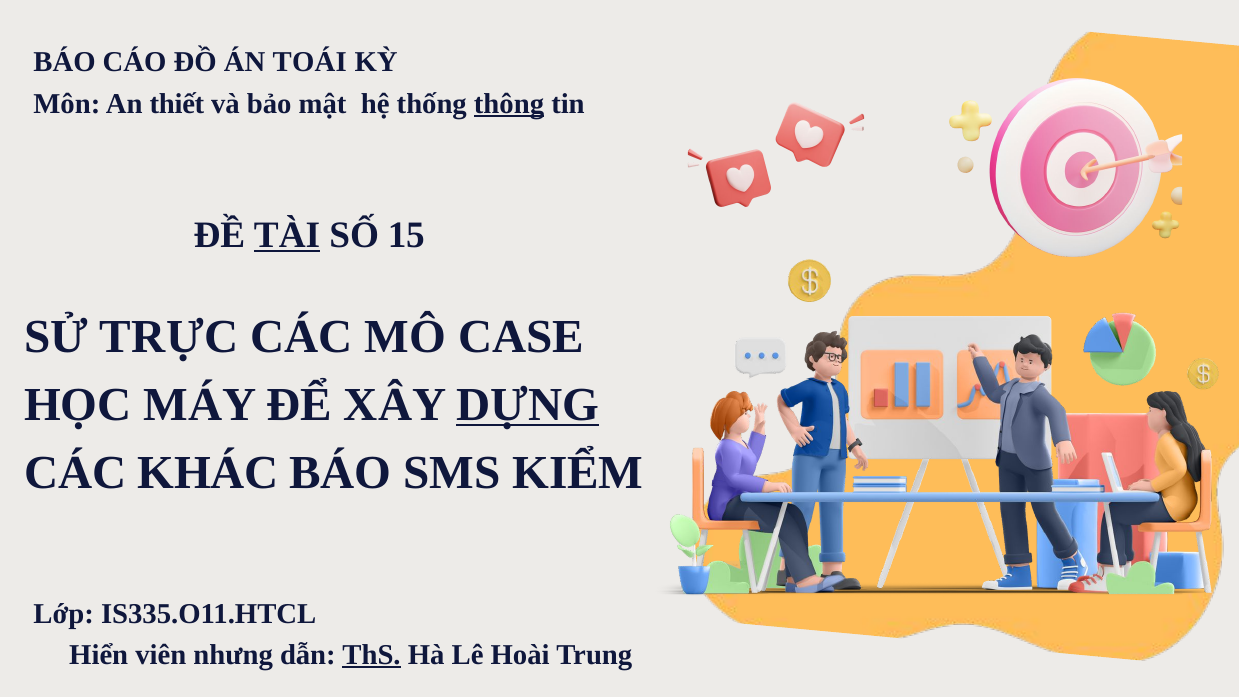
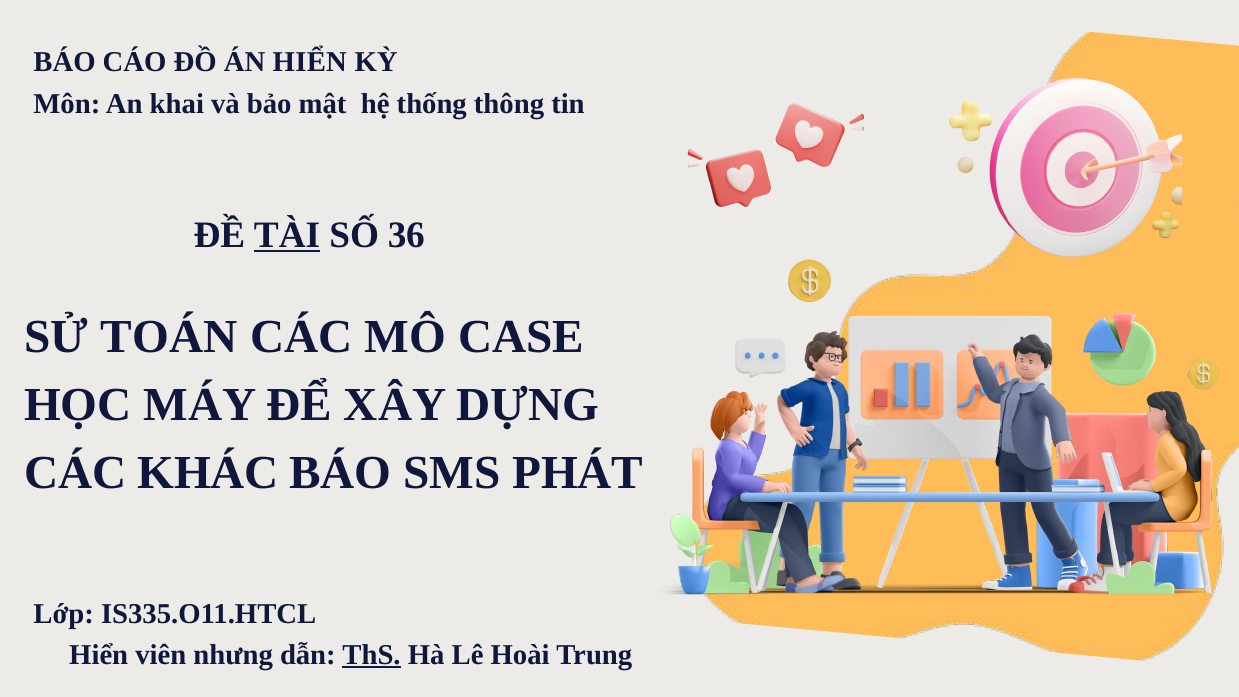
ÁN TOÁI: TOÁI -> HIỂN
thiết: thiết -> khai
thông underline: present -> none
15: 15 -> 36
TRỰC: TRỰC -> TOÁN
DỰNG underline: present -> none
KIỂM: KIỂM -> PHÁT
